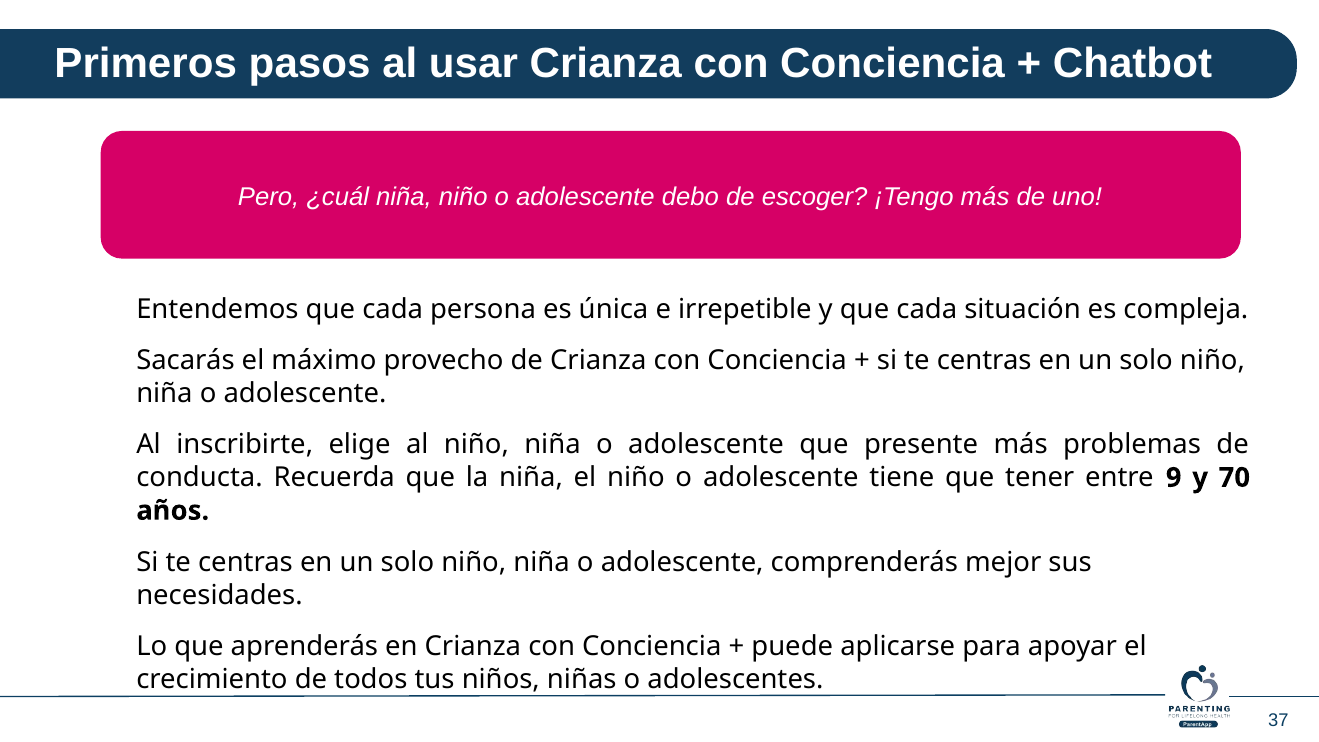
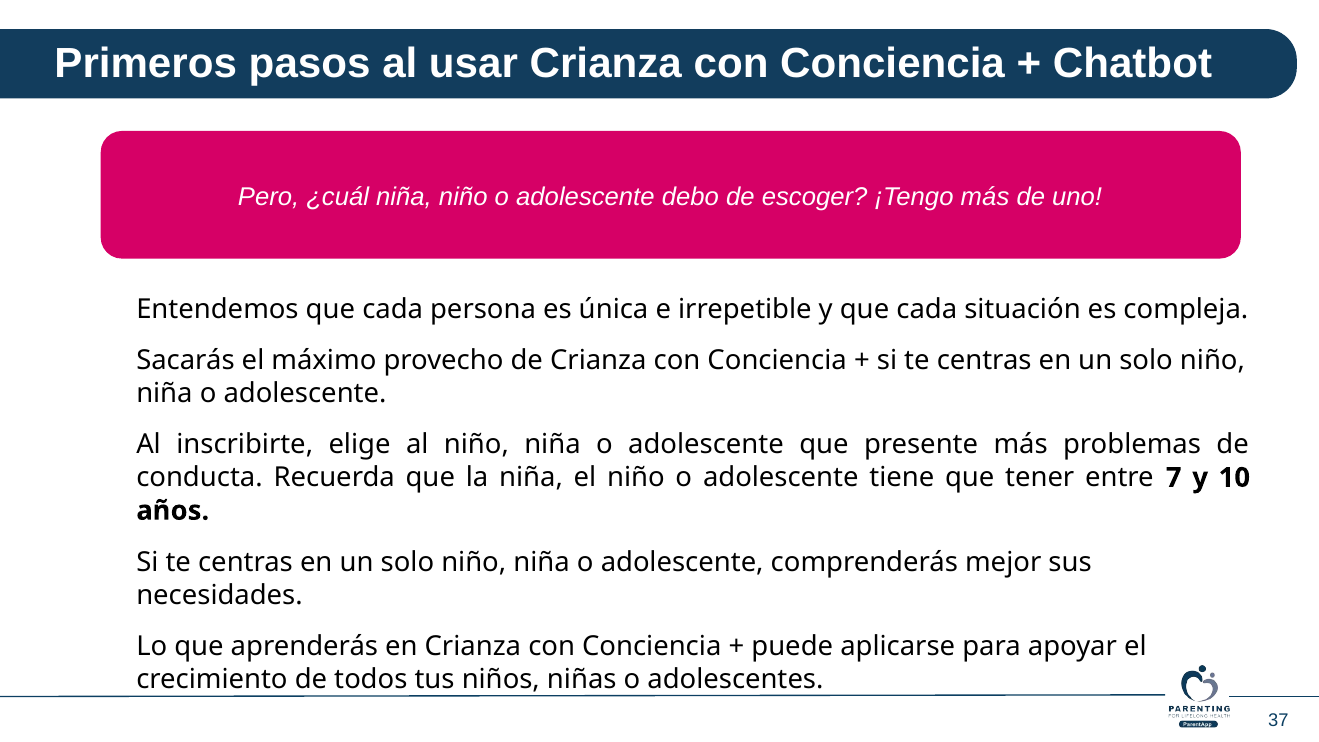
9: 9 -> 7
70: 70 -> 10
